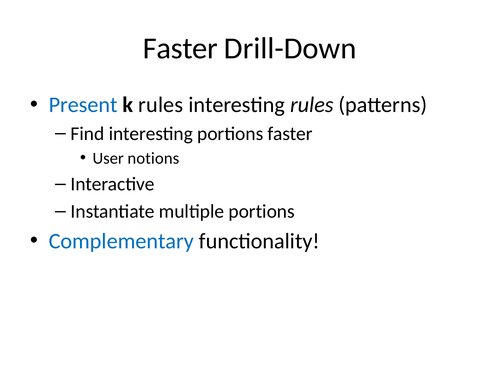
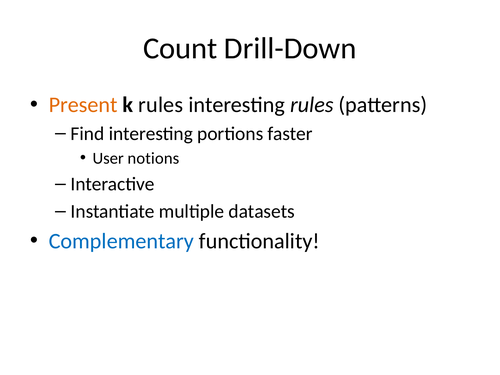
Faster at (180, 48): Faster -> Count
Present colour: blue -> orange
multiple portions: portions -> datasets
